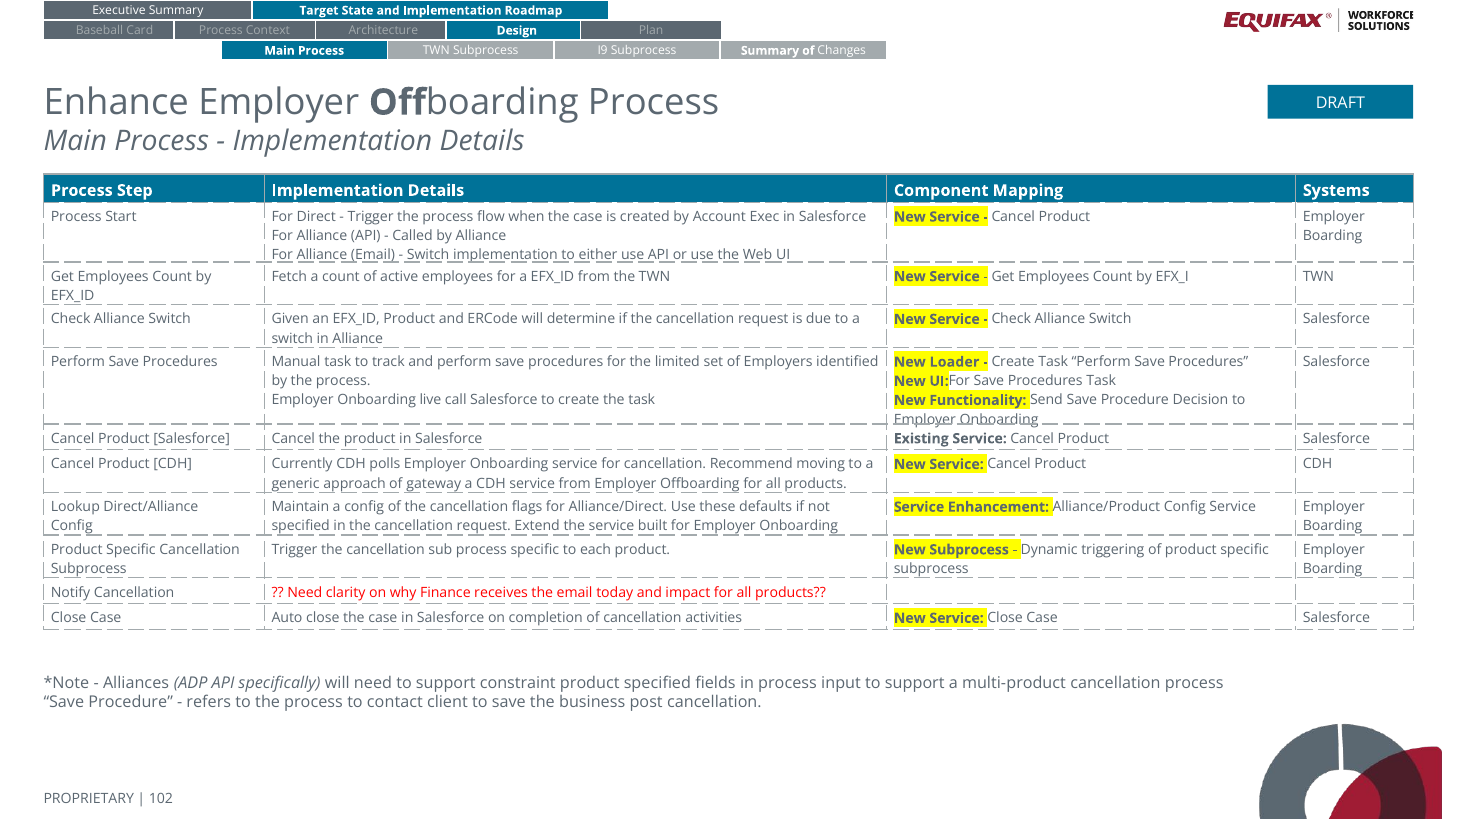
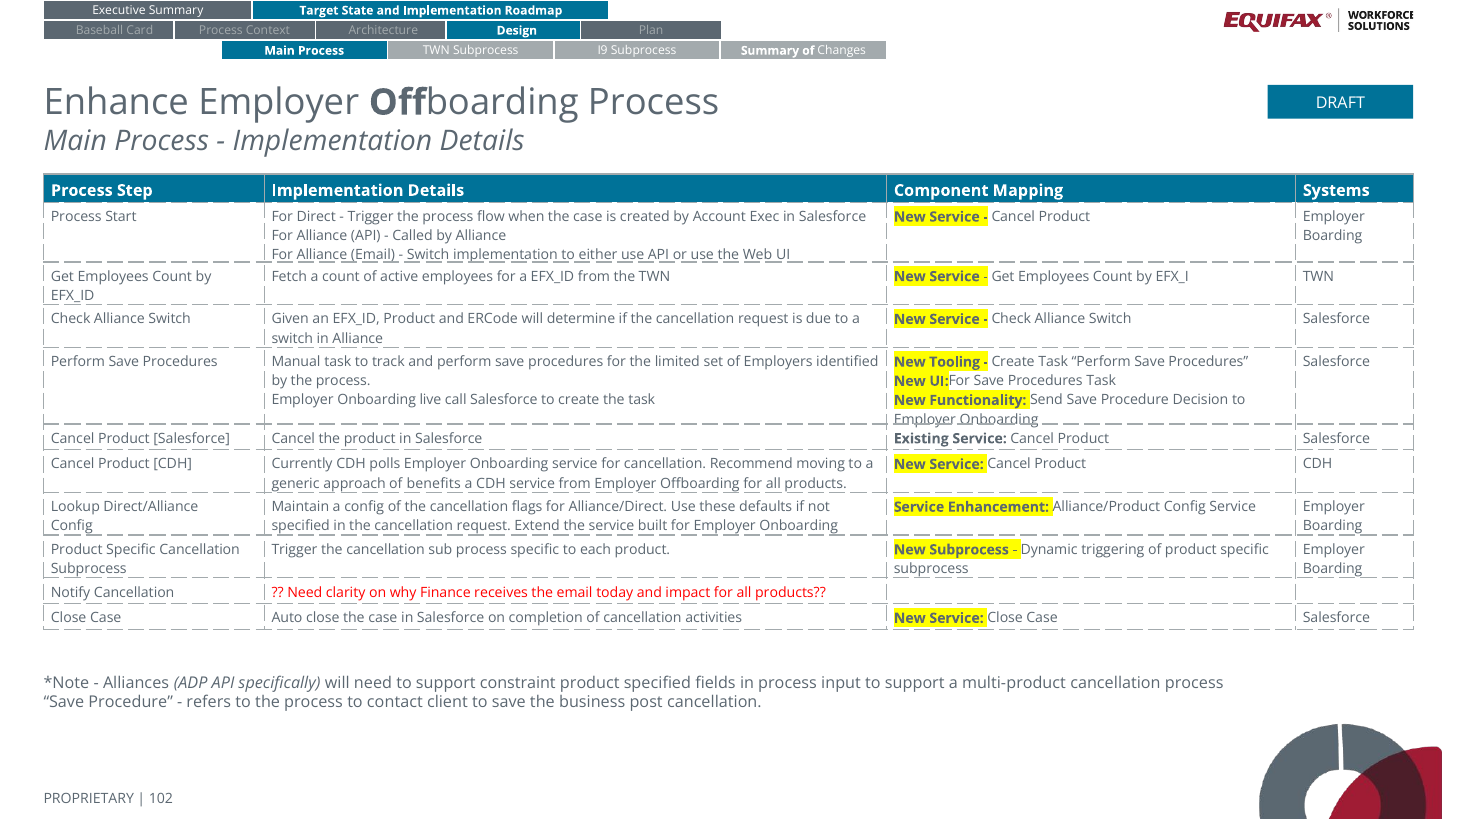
Loader: Loader -> Tooling
gateway: gateway -> benefits
